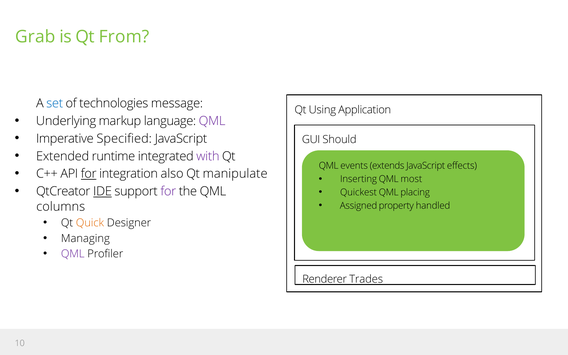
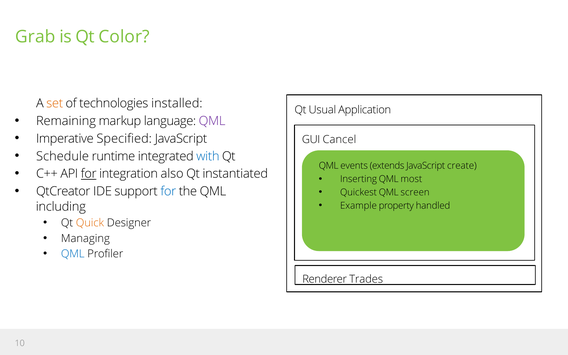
From: From -> Color
set colour: blue -> orange
message: message -> installed
Using: Using -> Usual
Underlying: Underlying -> Remaining
Should: Should -> Cancel
Extended: Extended -> Schedule
with colour: purple -> blue
effects: effects -> create
manipulate: manipulate -> instantiated
IDE underline: present -> none
for at (168, 191) colour: purple -> blue
placing: placing -> screen
Assigned: Assigned -> Example
columns: columns -> including
QML at (73, 254) colour: purple -> blue
